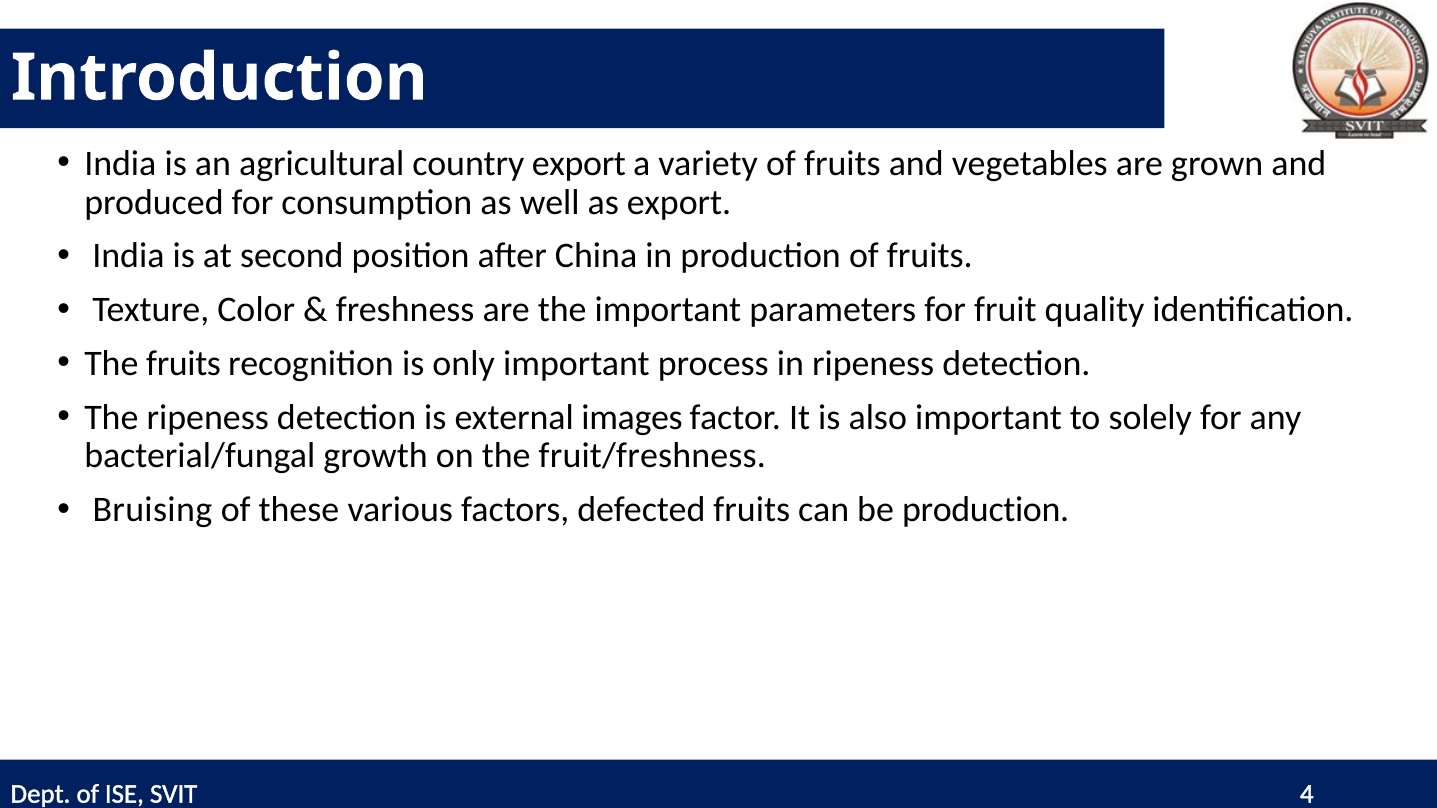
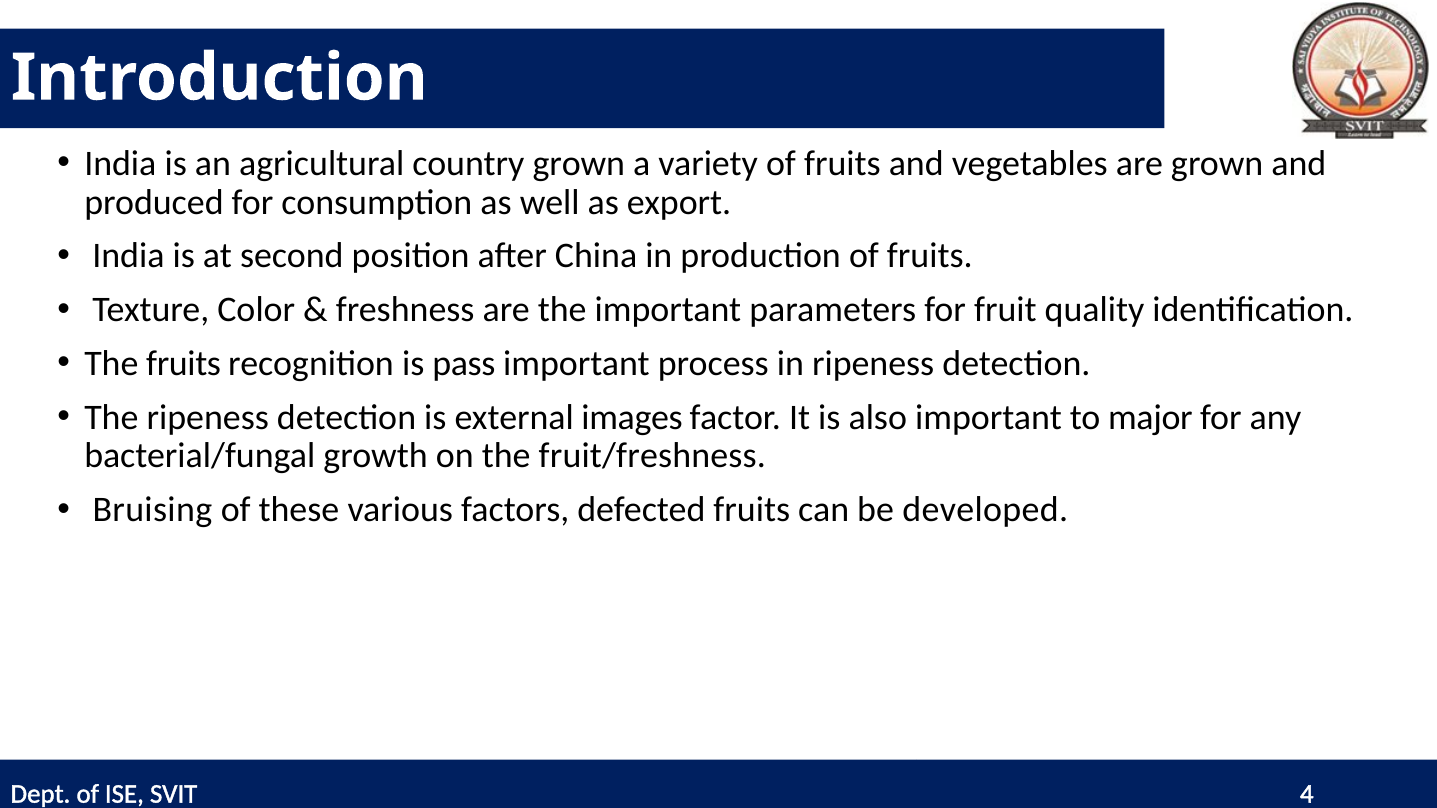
country export: export -> grown
only: only -> pass
solely: solely -> major
be production: production -> developed
